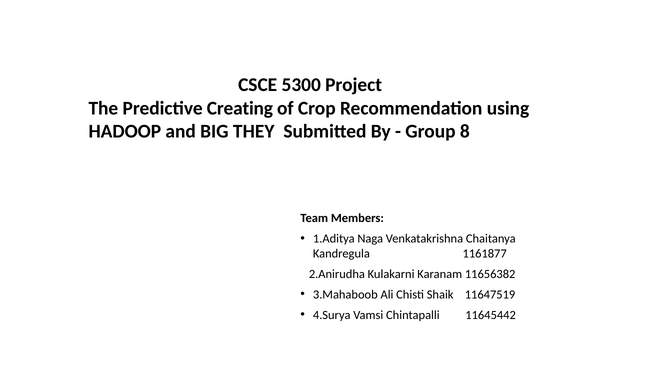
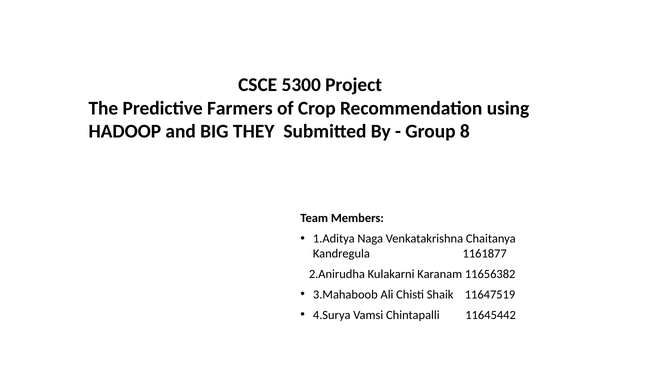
Creating: Creating -> Farmers
